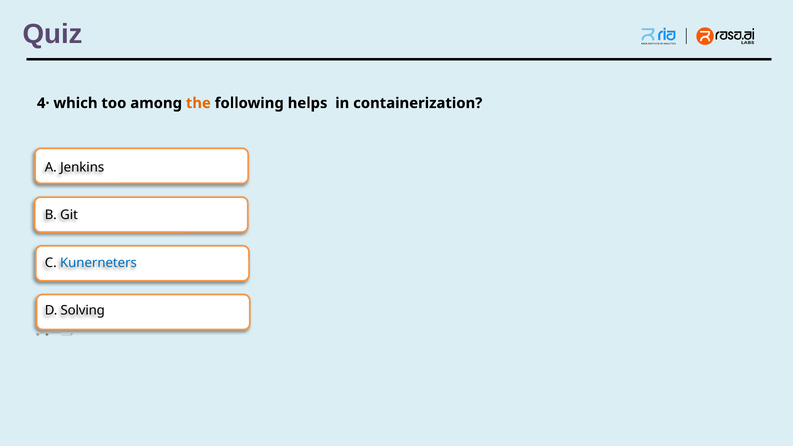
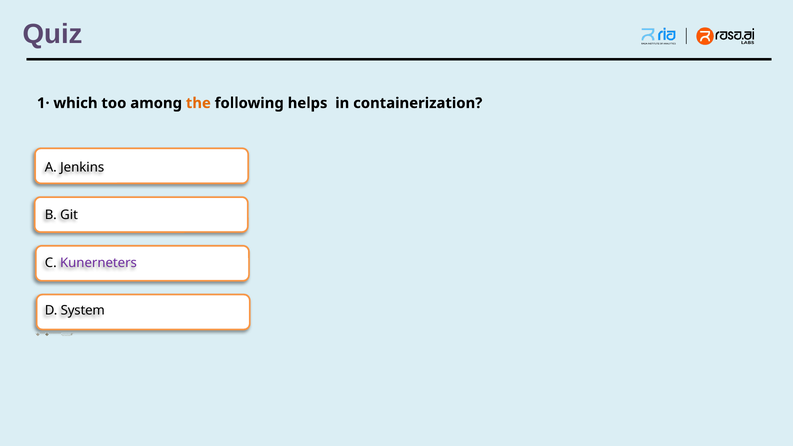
4·: 4· -> 1·
Kunerneters colour: blue -> purple
Solving: Solving -> System
